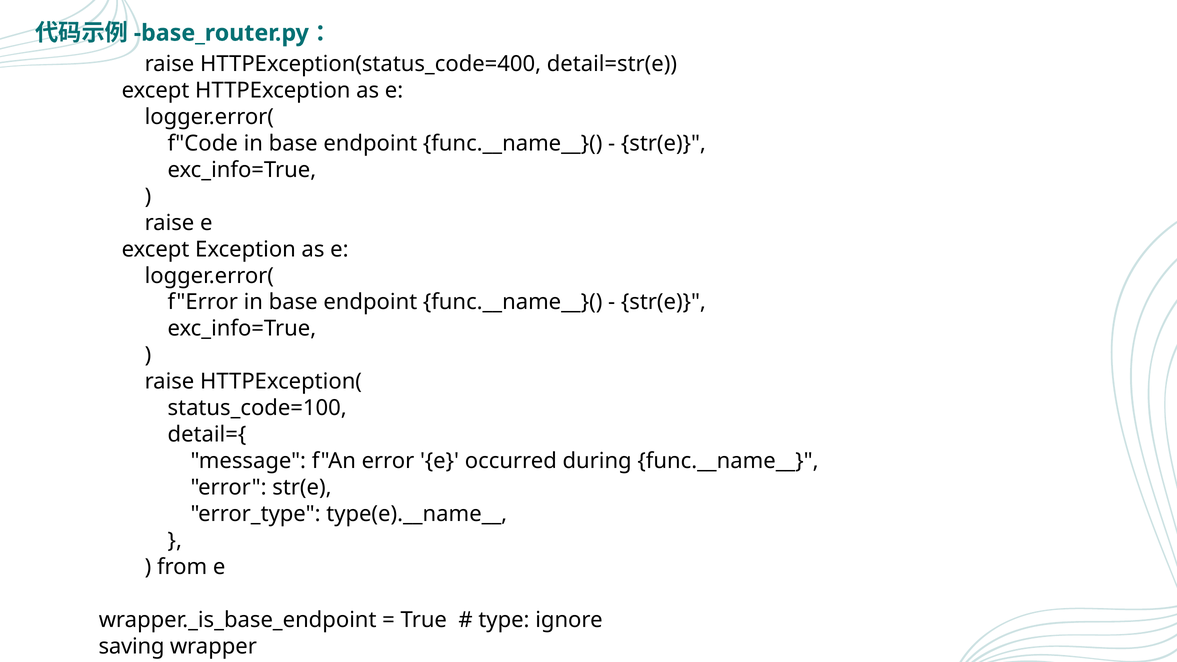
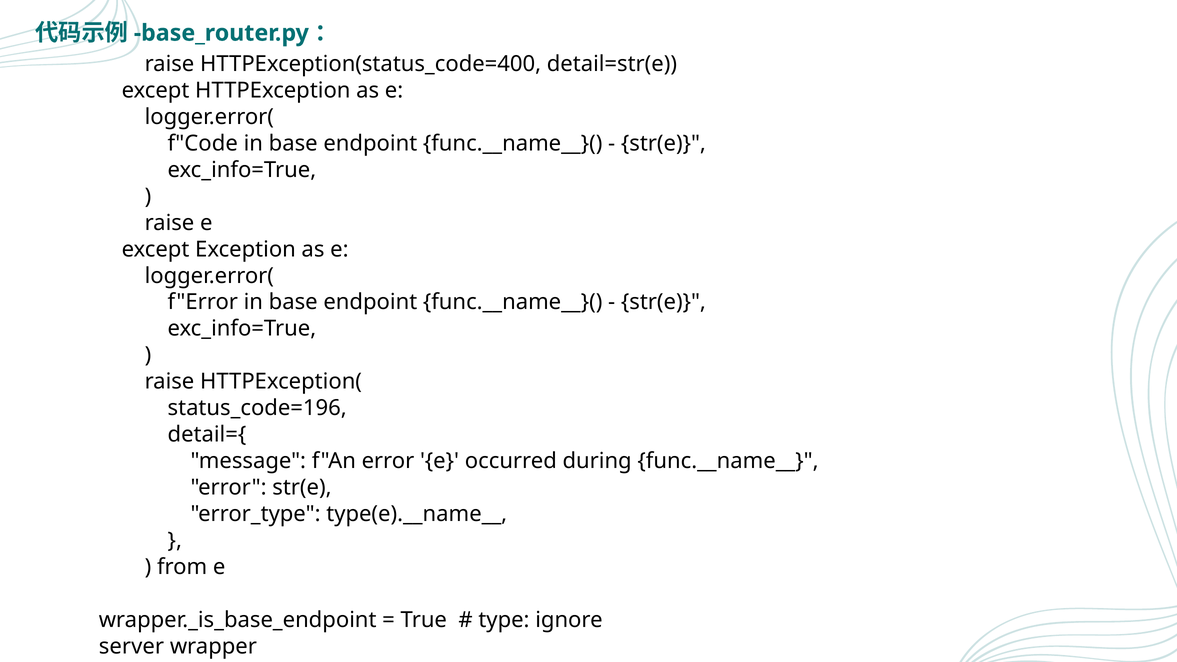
status_code=100: status_code=100 -> status_code=196
saving: saving -> server
